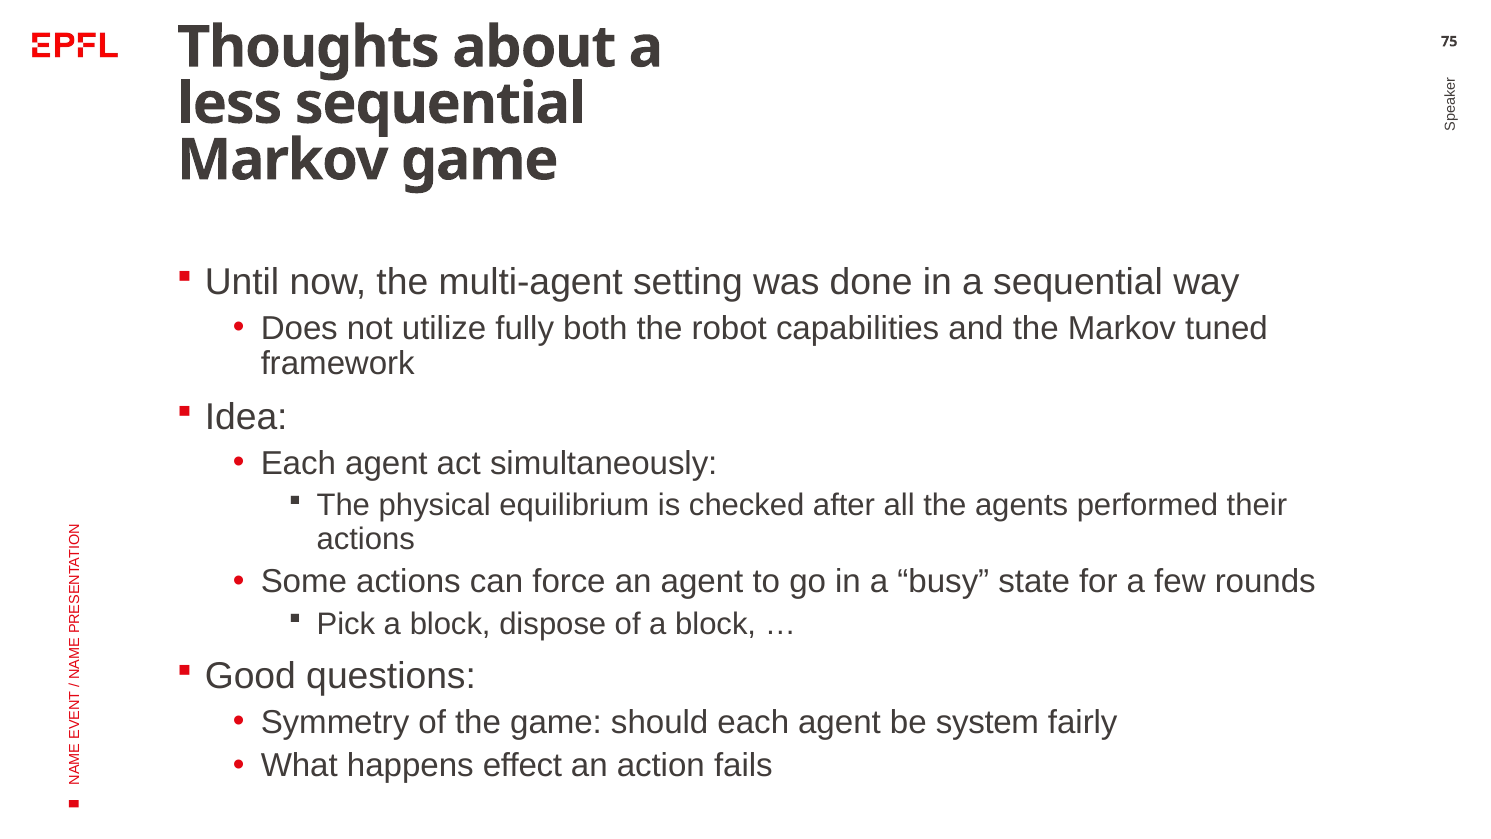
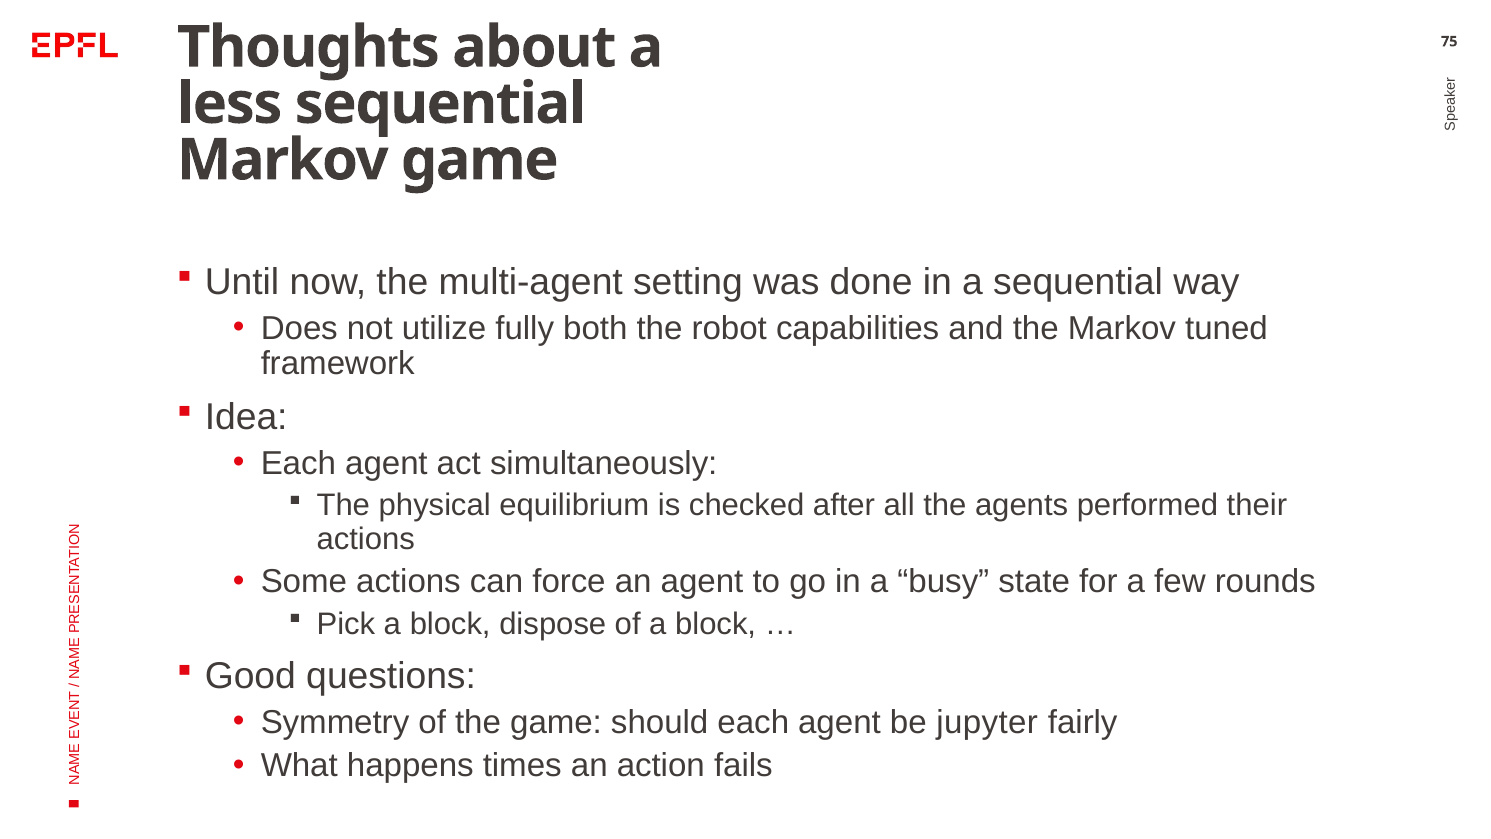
system: system -> jupyter
effect: effect -> times
